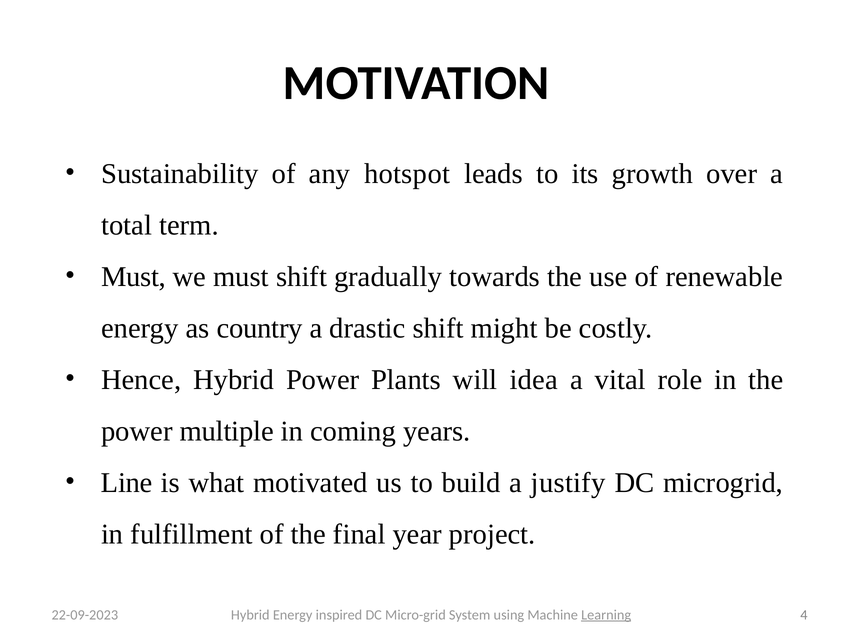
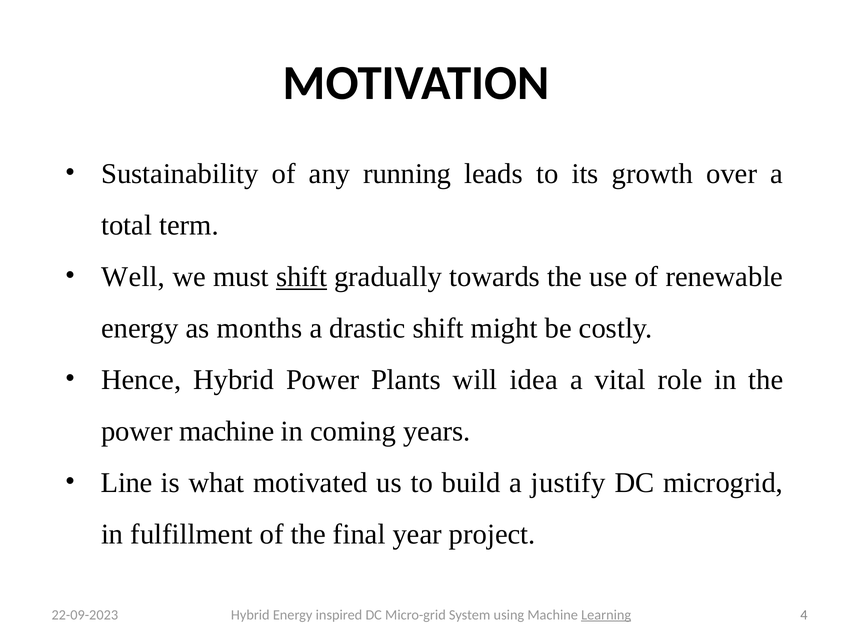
hotspot: hotspot -> running
Must at (133, 277): Must -> Well
shift at (302, 277) underline: none -> present
country: country -> months
power multiple: multiple -> machine
